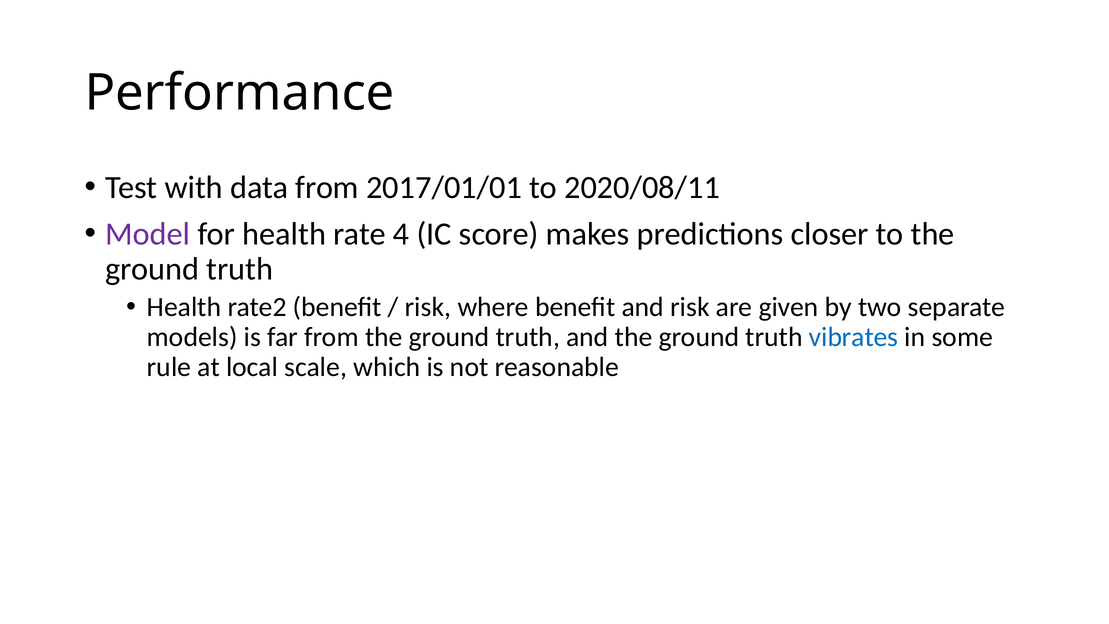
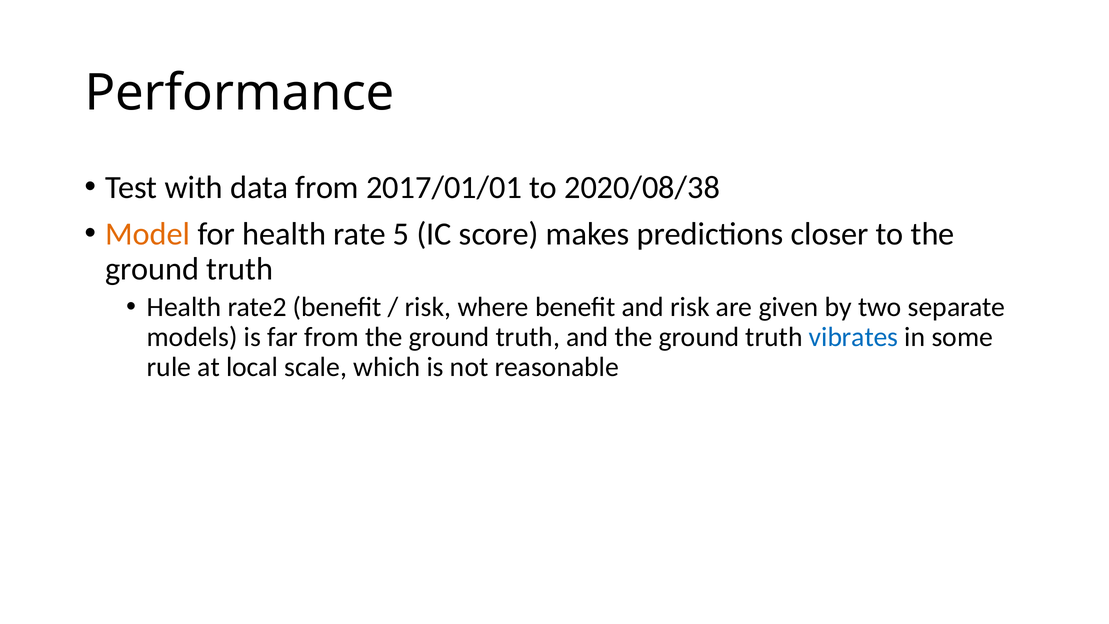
2020/08/11: 2020/08/11 -> 2020/08/38
Model colour: purple -> orange
4: 4 -> 5
